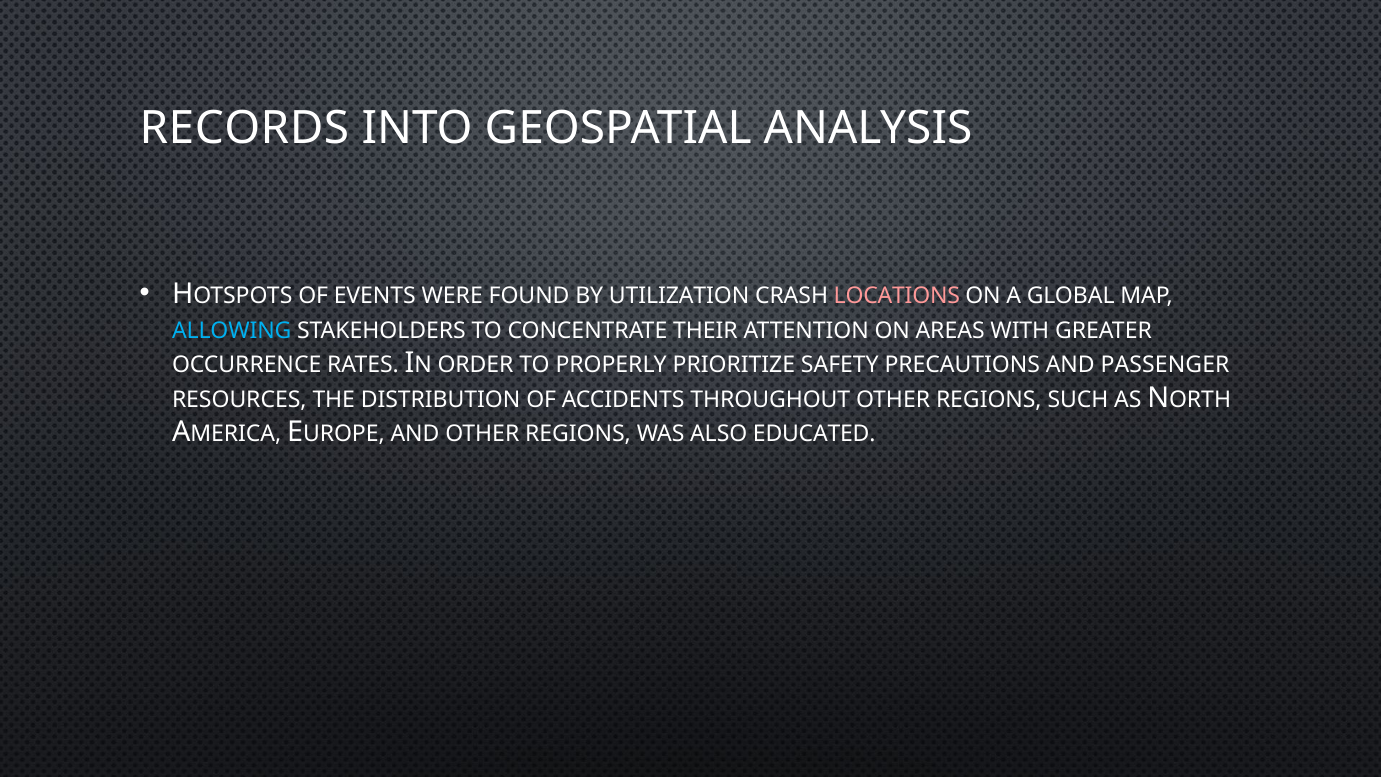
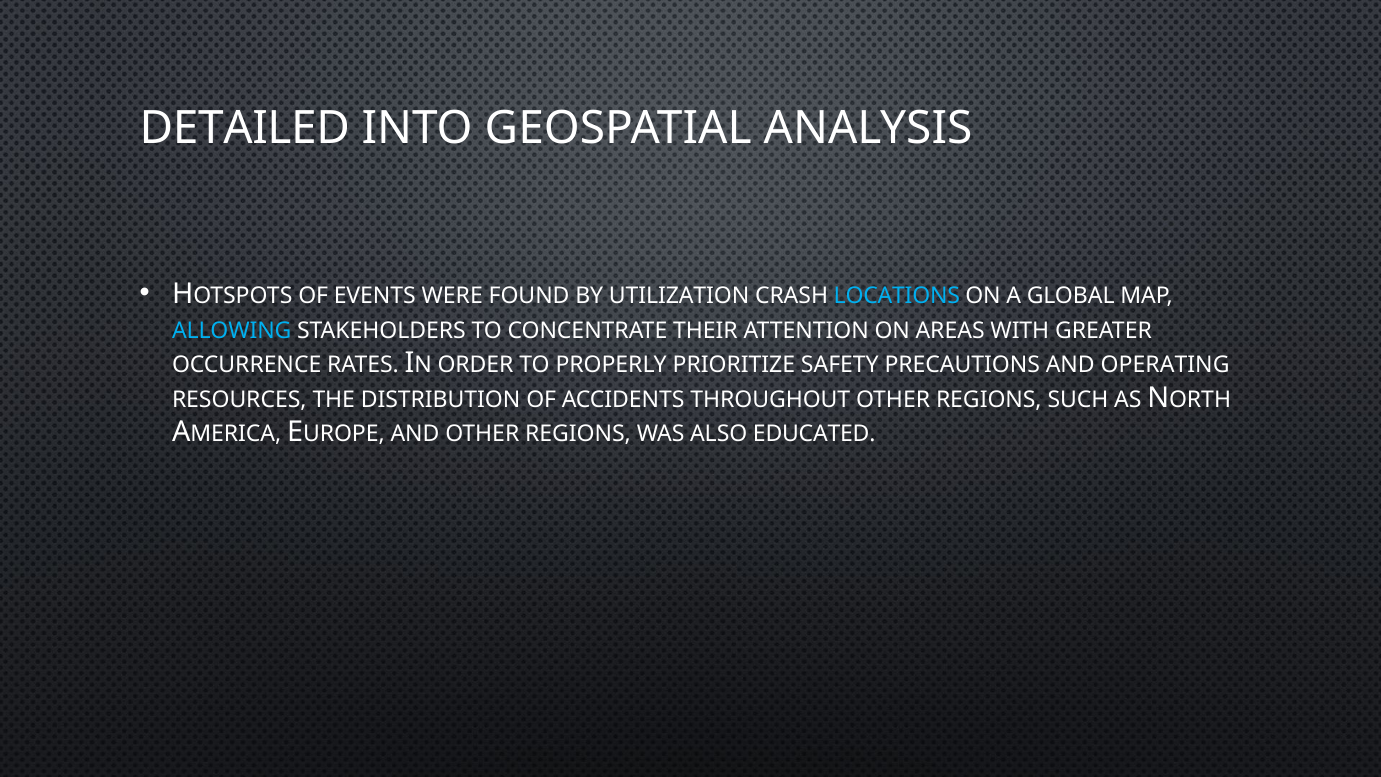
RECORDS: RECORDS -> DETAILED
LOCATIONS colour: pink -> light blue
PASSENGER: PASSENGER -> OPERATING
